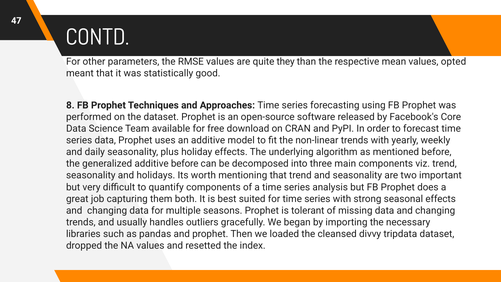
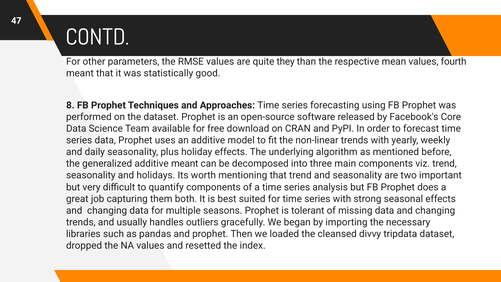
opted: opted -> fourth
additive before: before -> meant
